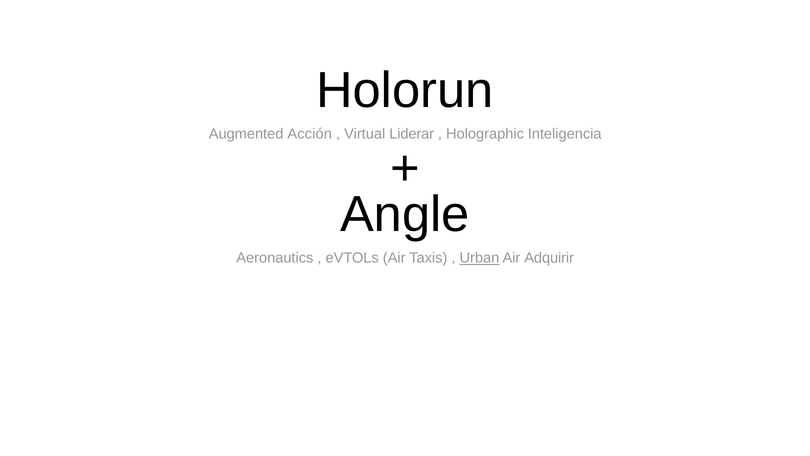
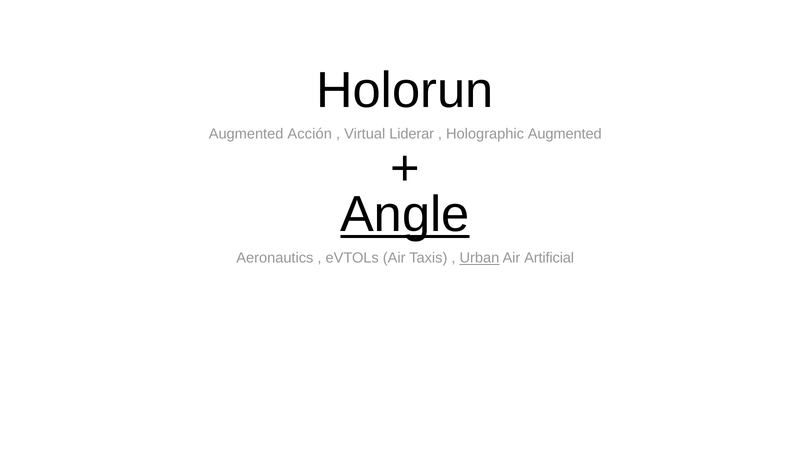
Holographic Inteligencia: Inteligencia -> Augmented
Angle underline: none -> present
Adquirir: Adquirir -> Artificial
